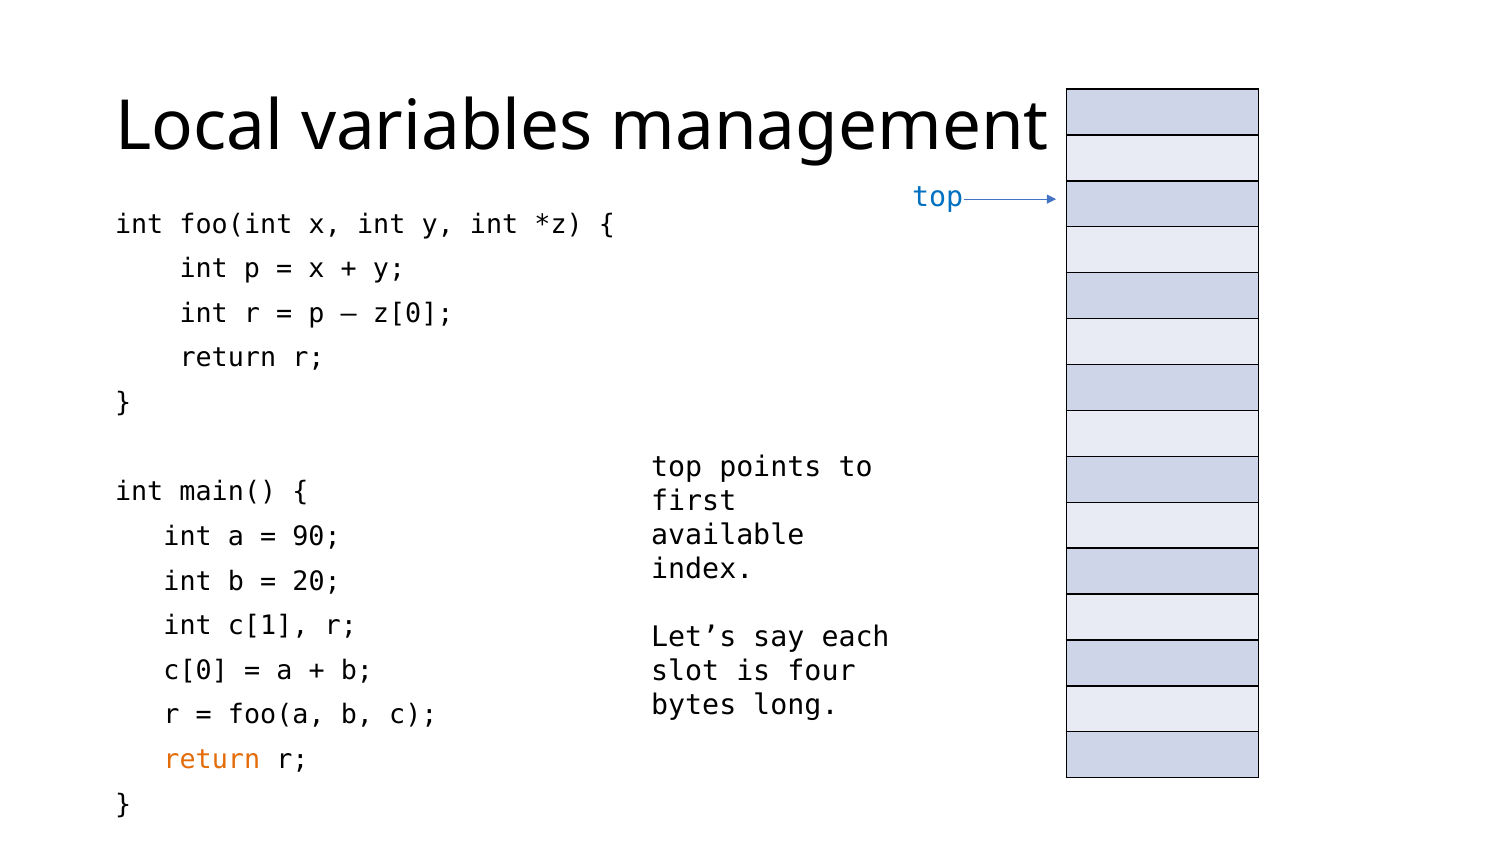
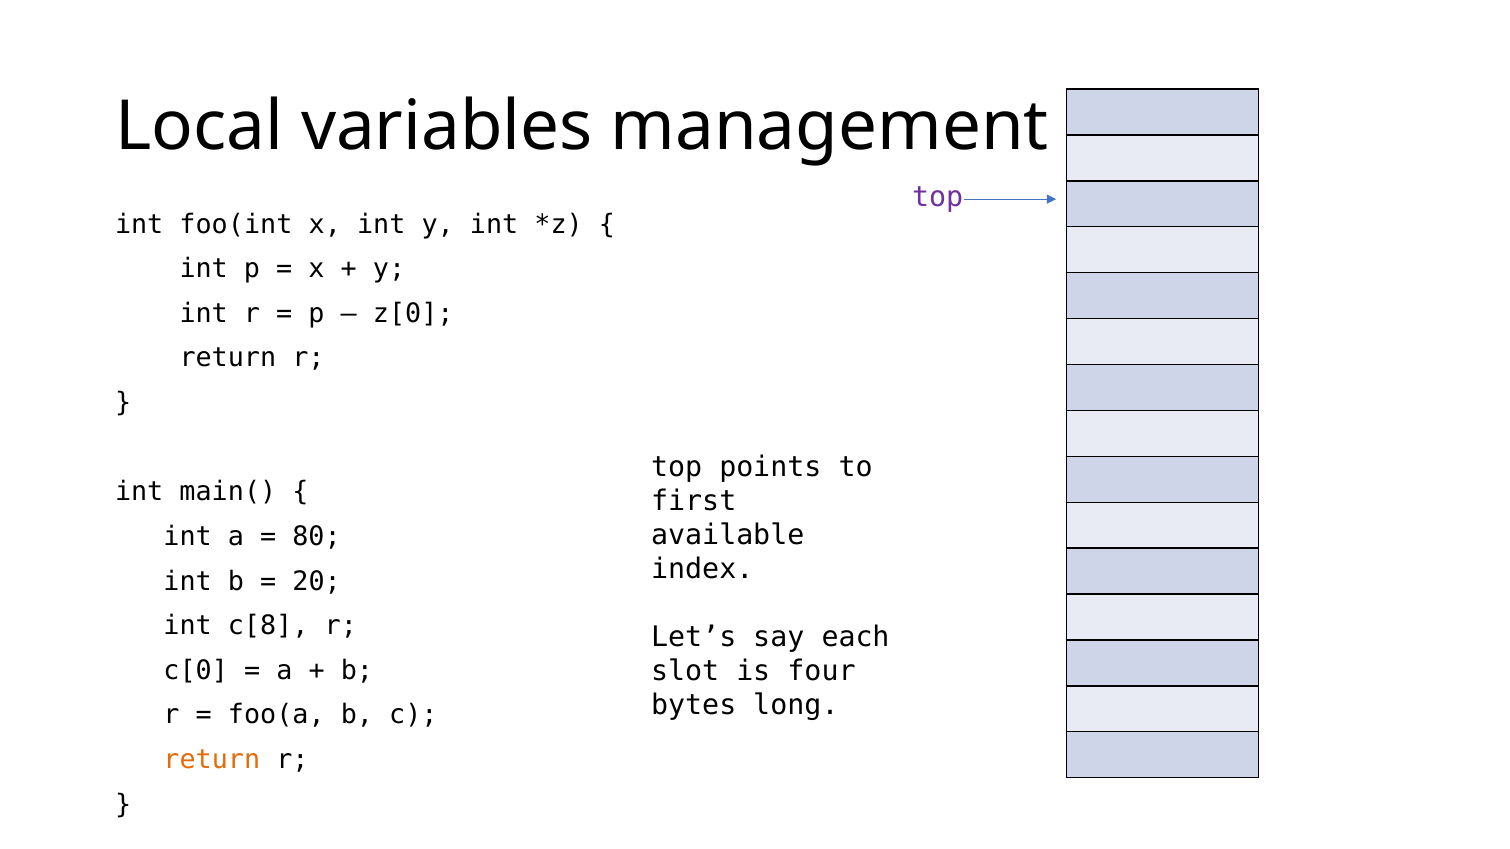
top at (938, 197) colour: blue -> purple
90: 90 -> 80
c[1: c[1 -> c[8
